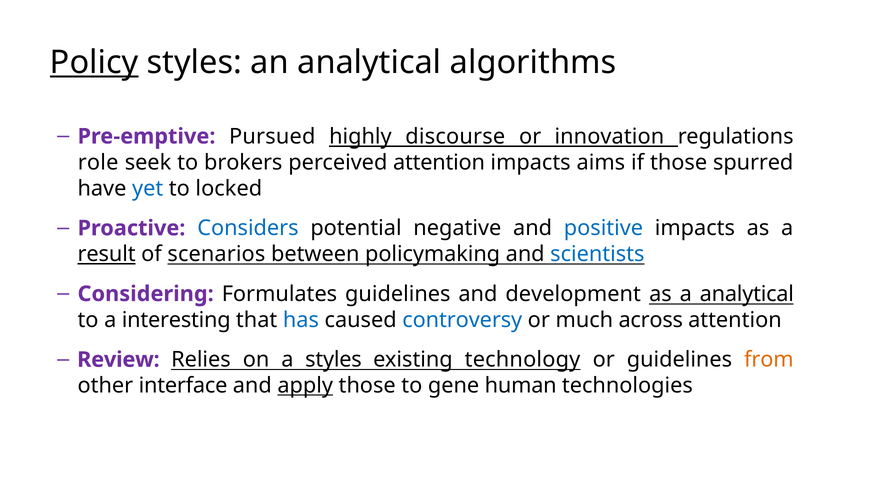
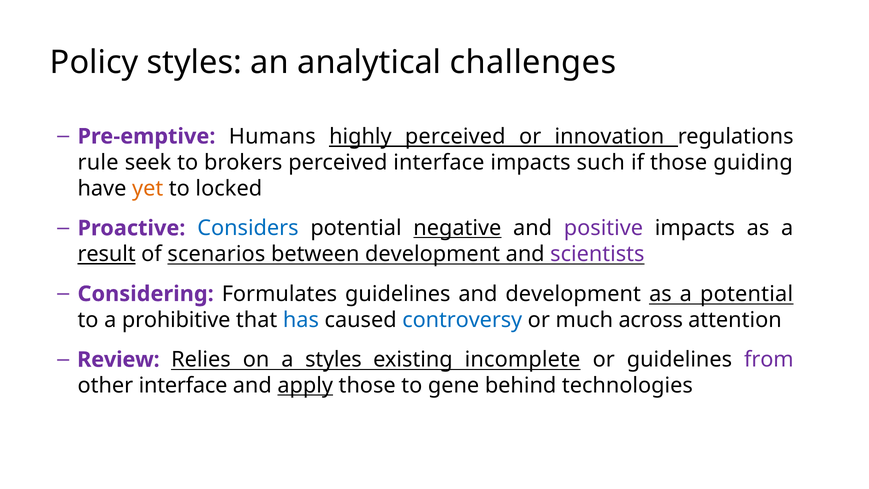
Policy underline: present -> none
algorithms: algorithms -> challenges
Pursued: Pursued -> Humans
highly discourse: discourse -> perceived
role: role -> rule
perceived attention: attention -> interface
aims: aims -> such
spurred: spurred -> guiding
yet colour: blue -> orange
negative underline: none -> present
positive colour: blue -> purple
between policymaking: policymaking -> development
scientists colour: blue -> purple
a analytical: analytical -> potential
interesting: interesting -> prohibitive
technology: technology -> incomplete
from colour: orange -> purple
human: human -> behind
